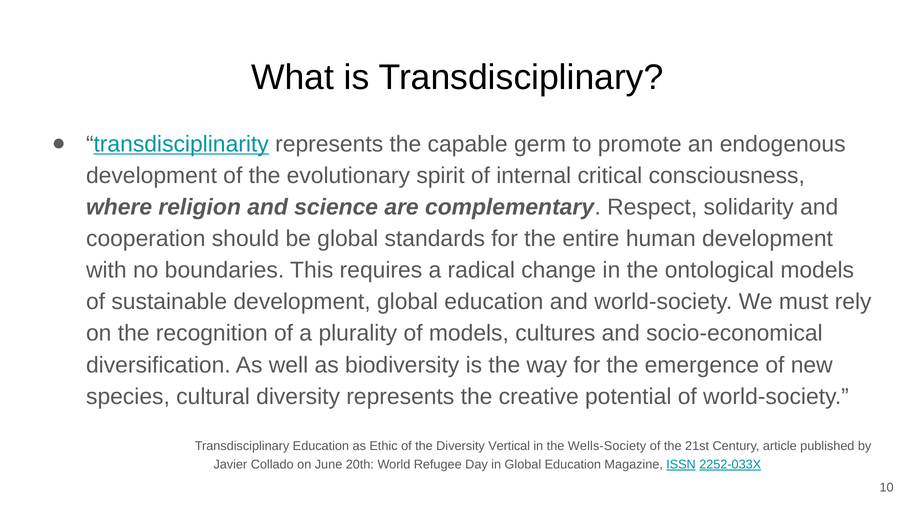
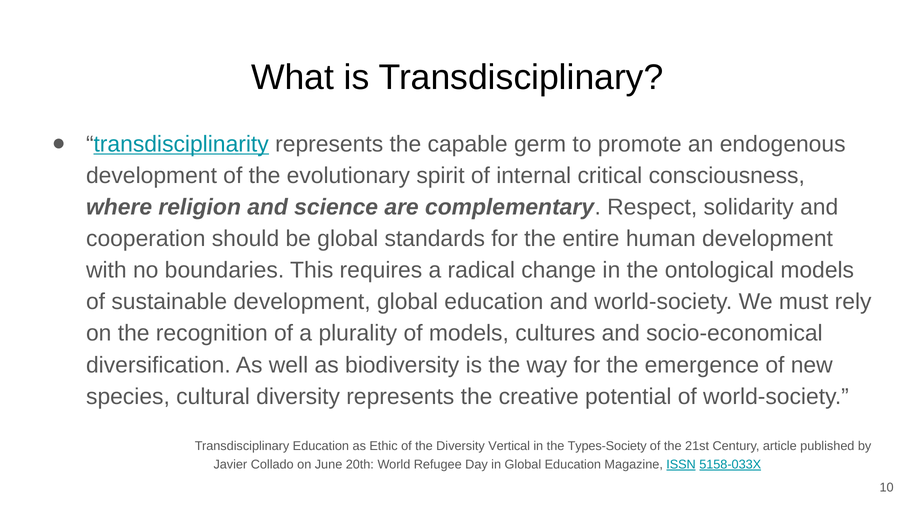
Wells-Society: Wells-Society -> Types-Society
2252-033X: 2252-033X -> 5158-033X
